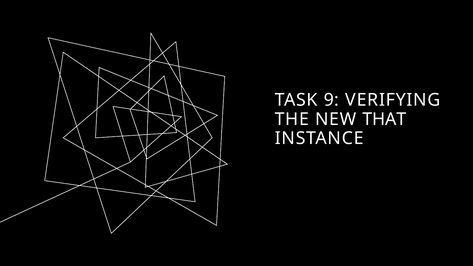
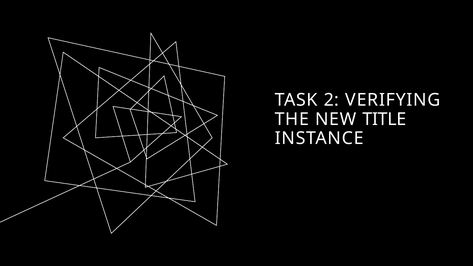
9: 9 -> 2
THAT: THAT -> TITLE
